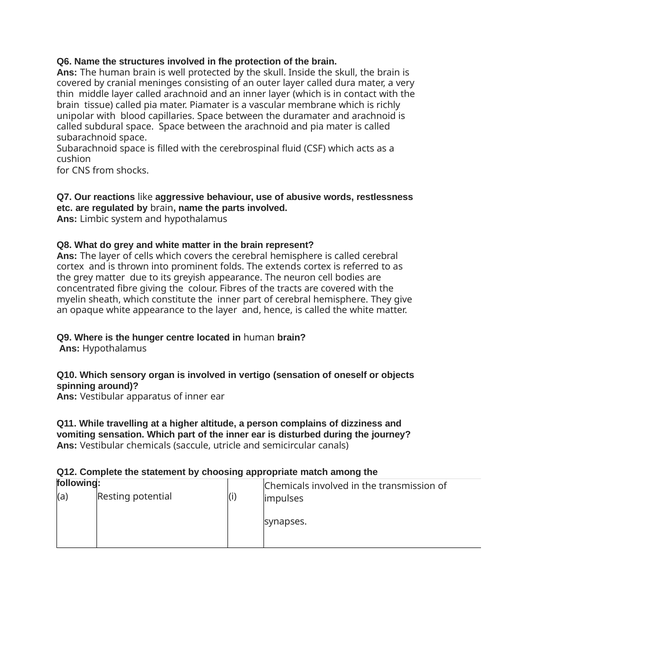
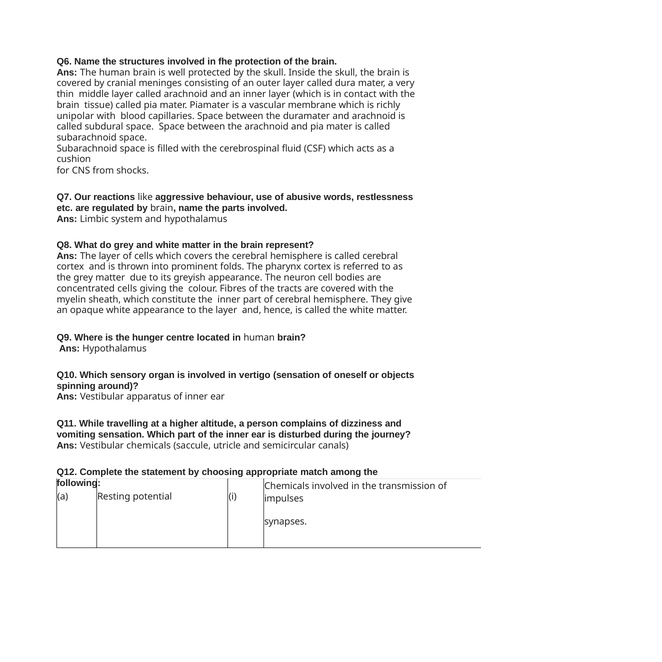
extends: extends -> pharynx
concentrated fibre: fibre -> cells
